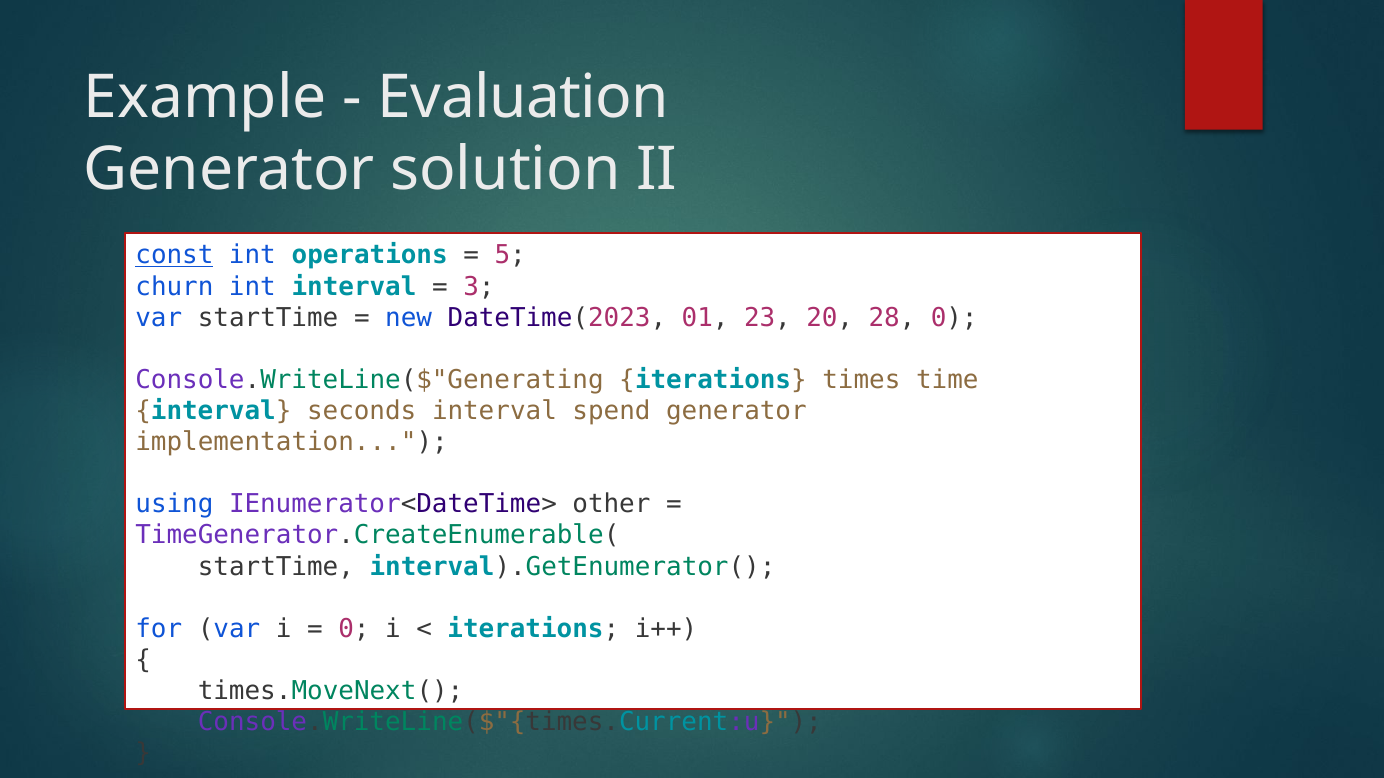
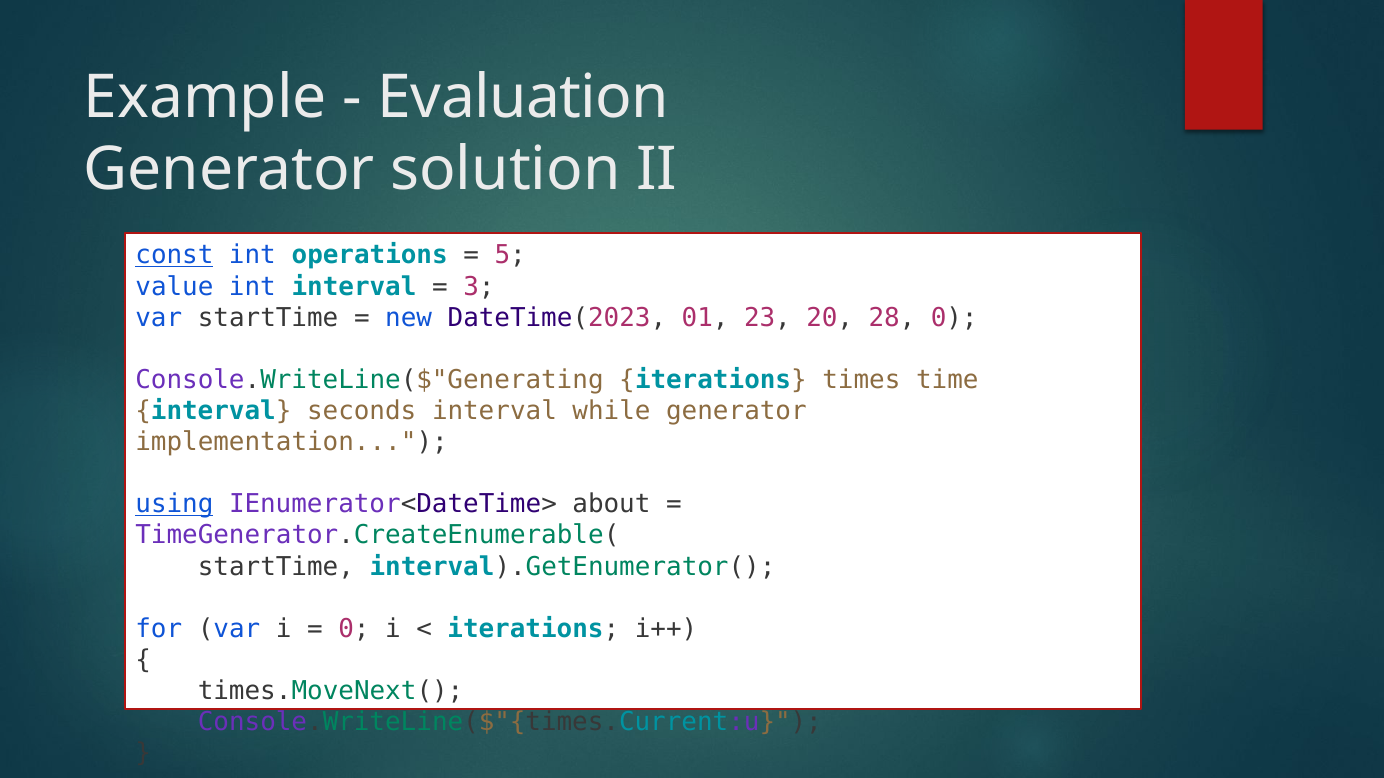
churn: churn -> value
spend: spend -> while
using underline: none -> present
other: other -> about
